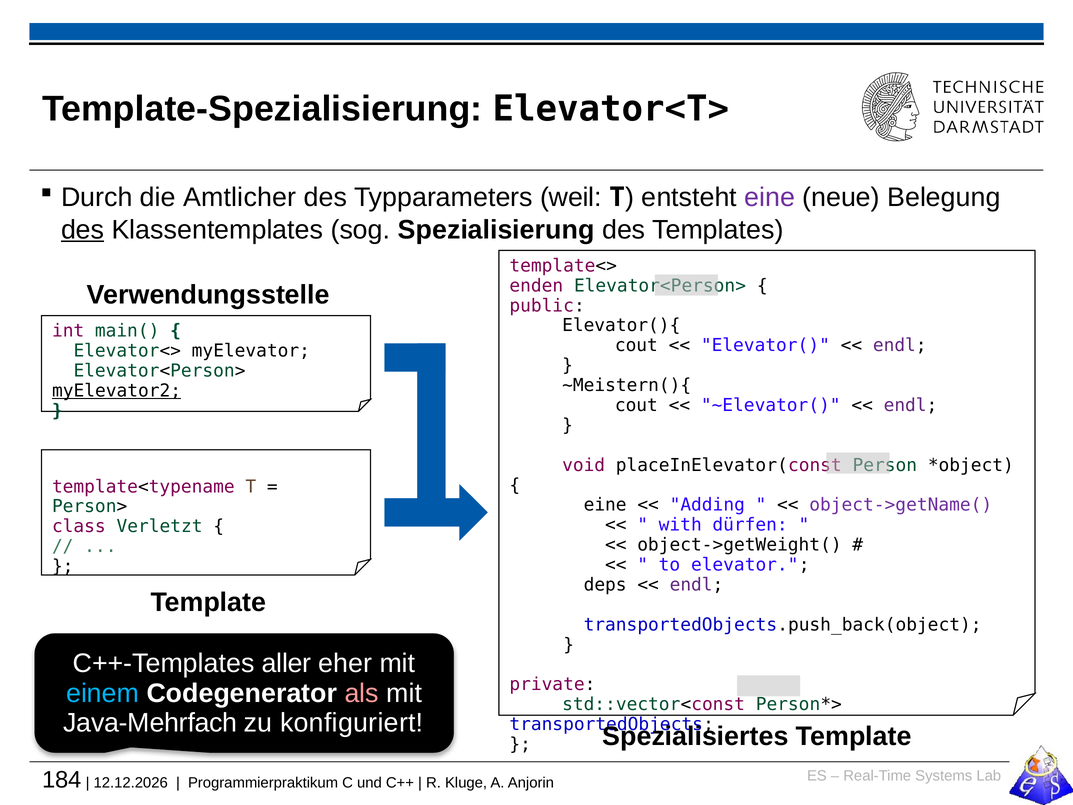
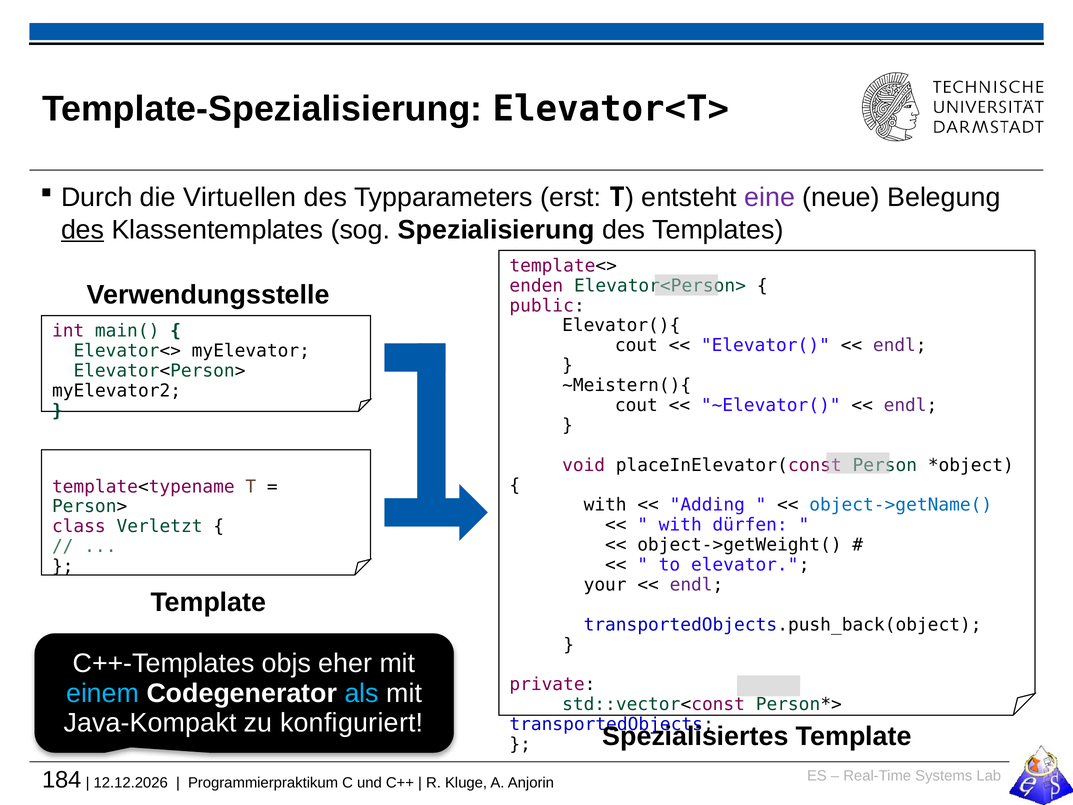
Amtlicher: Amtlicher -> Virtuellen
weil: weil -> erst
myElevator2 underline: present -> none
eine at (605, 505): eine -> with
object->getName( colour: purple -> blue
deps: deps -> your
aller: aller -> objs
als colour: pink -> light blue
Java-Mehrfach: Java-Mehrfach -> Java-Kompakt
